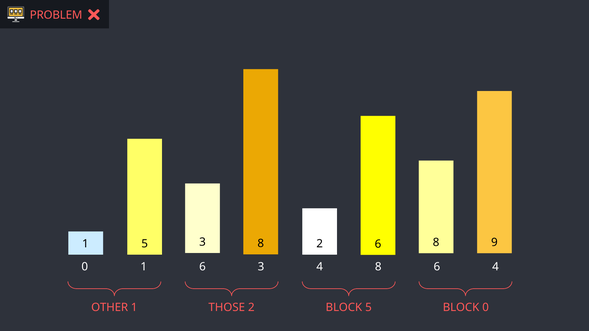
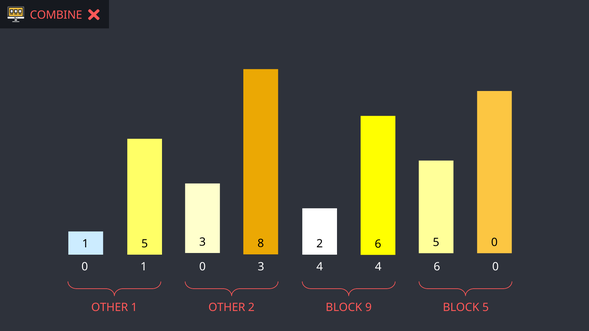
PROBLEM: PROBLEM -> COMBINE
3 8: 8 -> 5
5 6 9: 9 -> 0
0 1 6: 6 -> 0
4 8: 8 -> 4
4 at (496, 267): 4 -> 0
1 THOSE: THOSE -> OTHER
BLOCK 5: 5 -> 9
BLOCK 0: 0 -> 5
